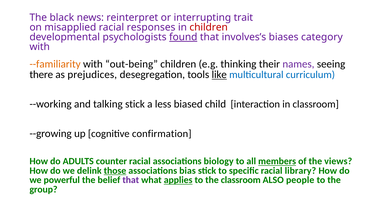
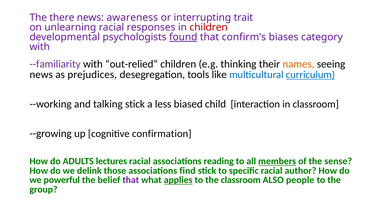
black: black -> there
reinterpret: reinterpret -> awareness
misapplied: misapplied -> unlearning
involves’s: involves’s -> confirm’s
--familiarity colour: orange -> purple
out-being: out-being -> out-relied
names colour: purple -> orange
there at (41, 75): there -> news
like underline: present -> none
curriculum underline: none -> present
counter: counter -> lectures
biology: biology -> reading
views: views -> sense
those underline: present -> none
bias: bias -> find
library: library -> author
